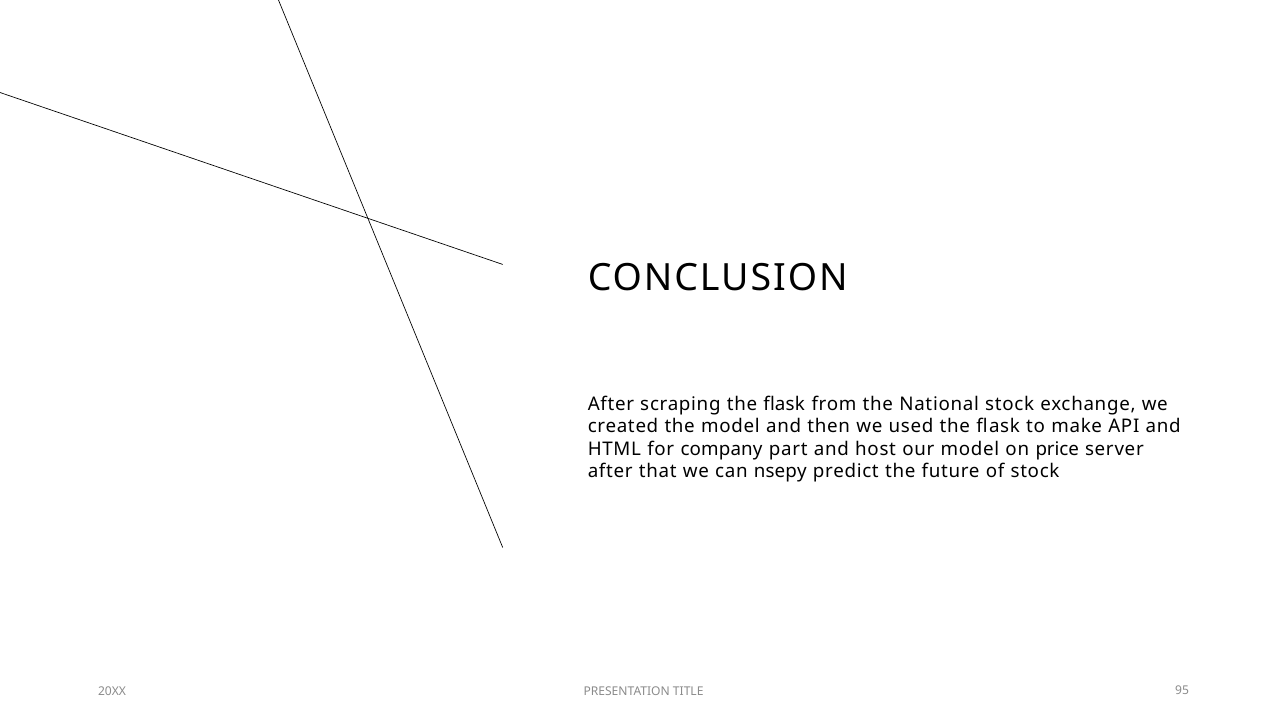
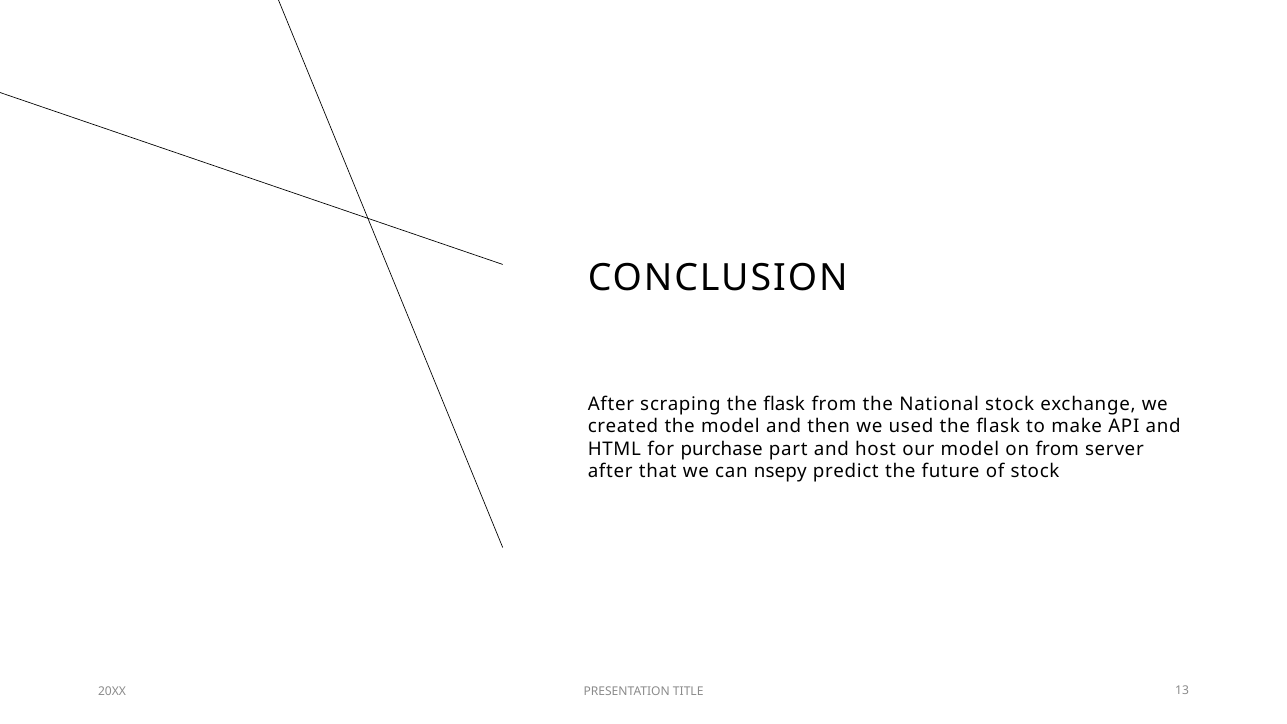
company: company -> purchase
on price: price -> from
95: 95 -> 13
